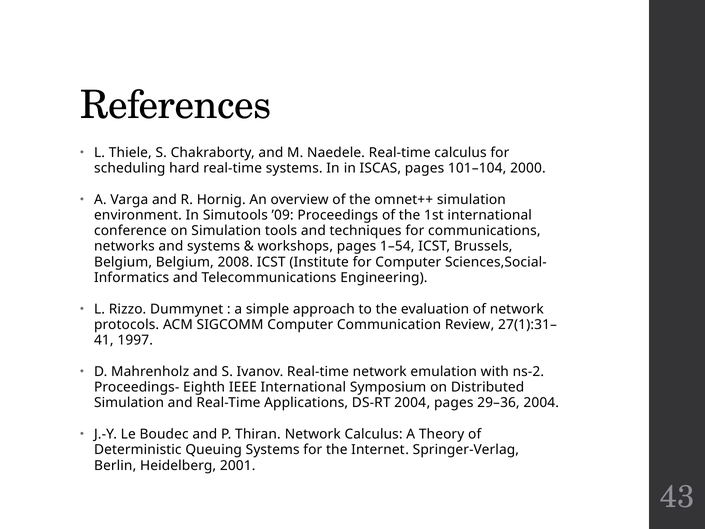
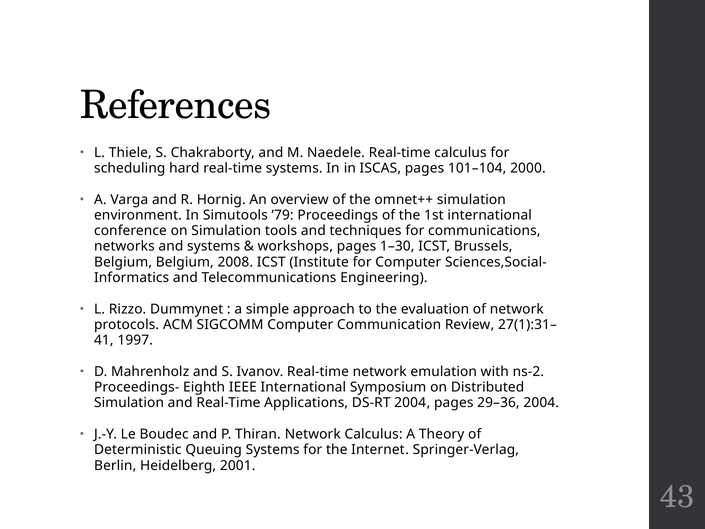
’09: ’09 -> ’79
1–54: 1–54 -> 1–30
